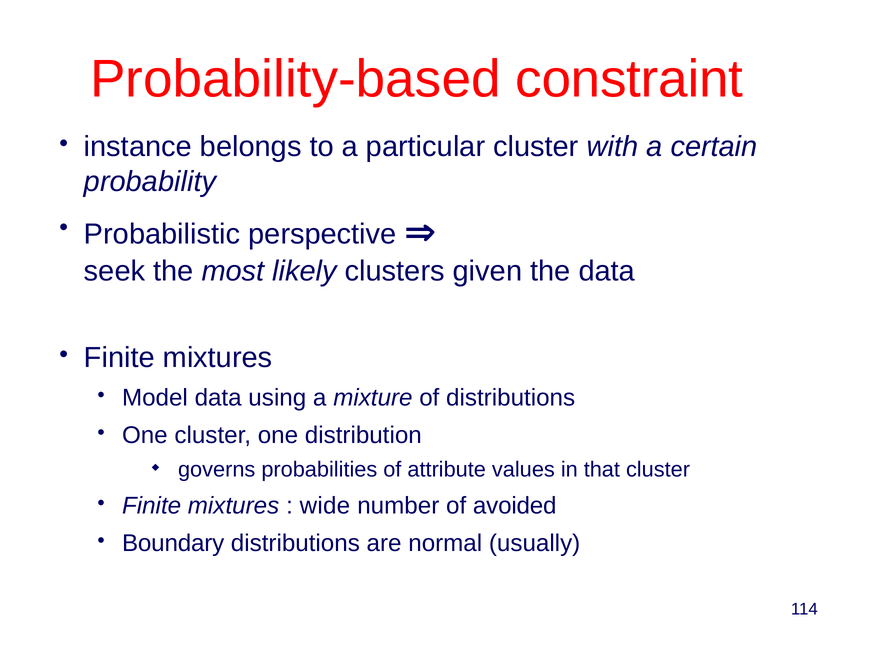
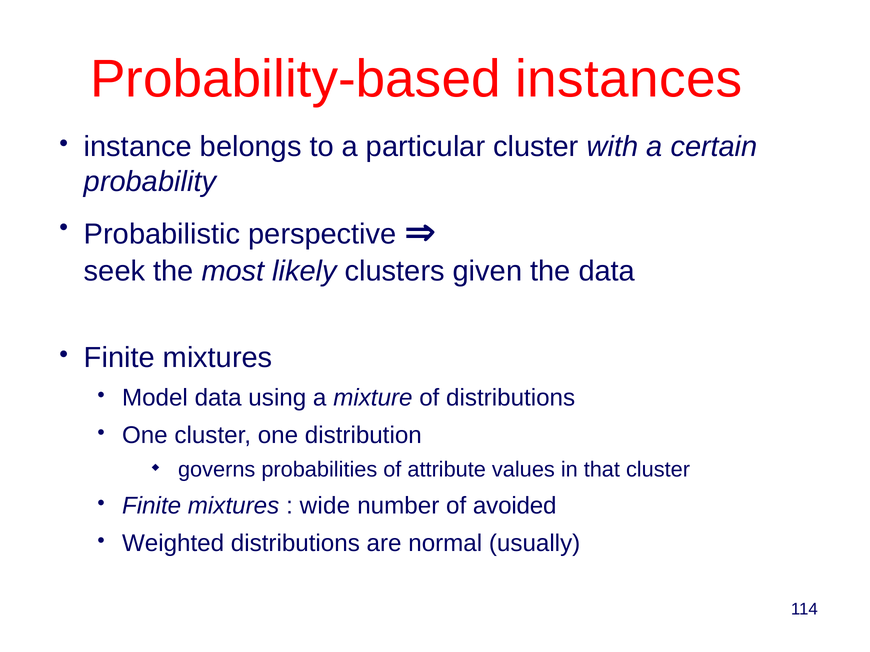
constraint: constraint -> instances
Boundary: Boundary -> Weighted
